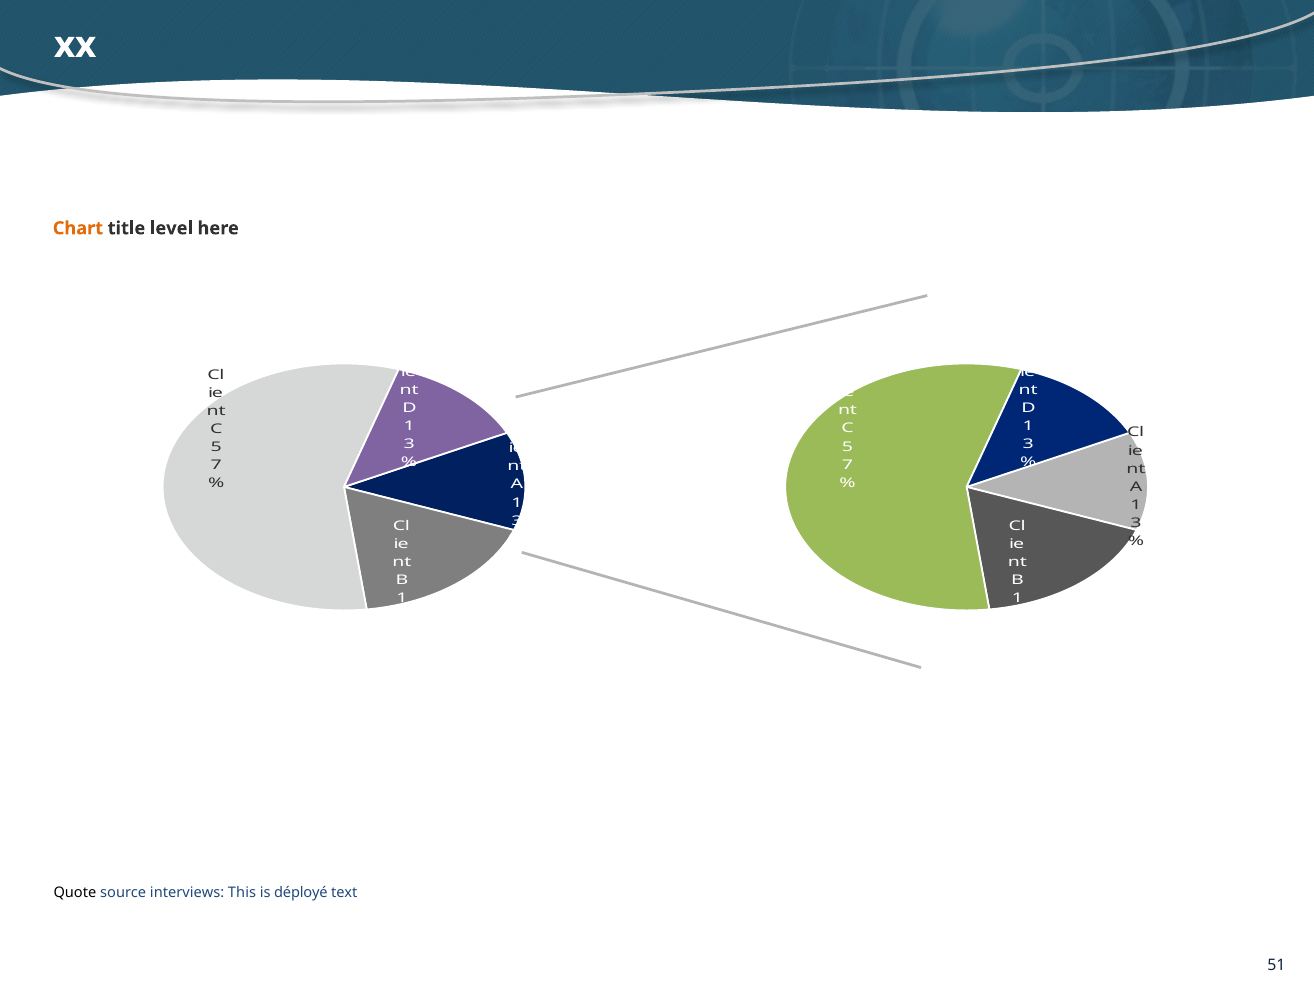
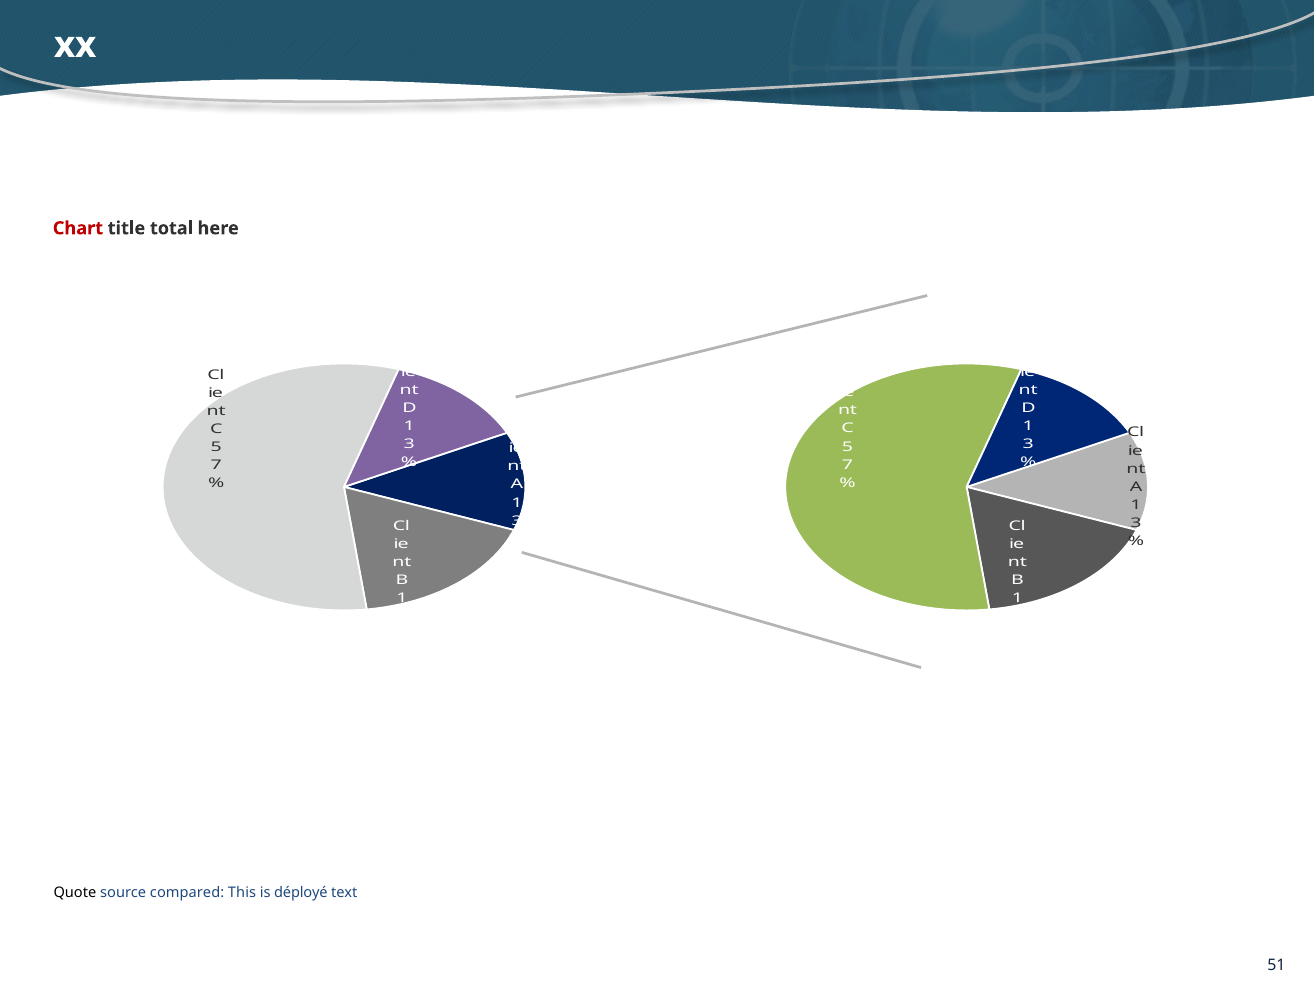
Chart colour: orange -> red
level: level -> total
interviews: interviews -> compared
